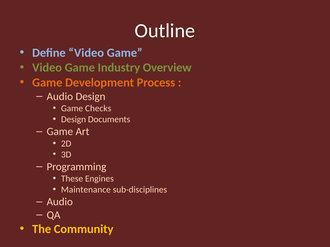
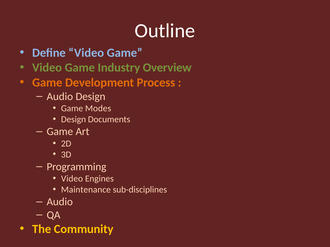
Checks: Checks -> Modes
These at (72, 179): These -> Video
